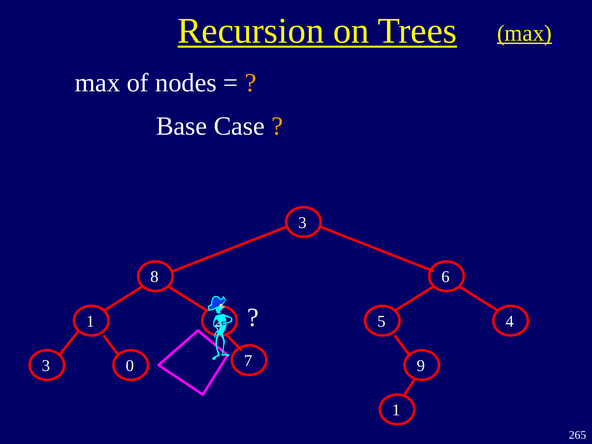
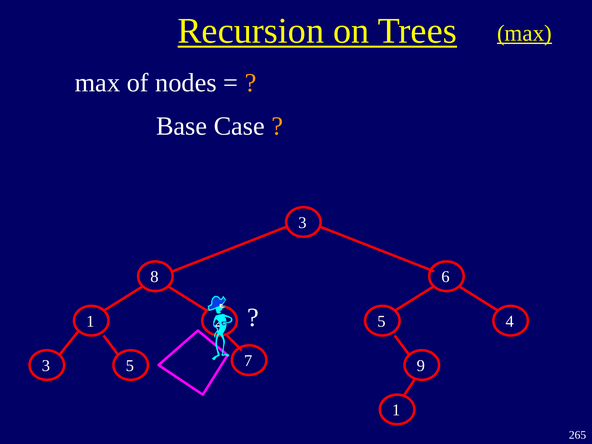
3 0: 0 -> 5
